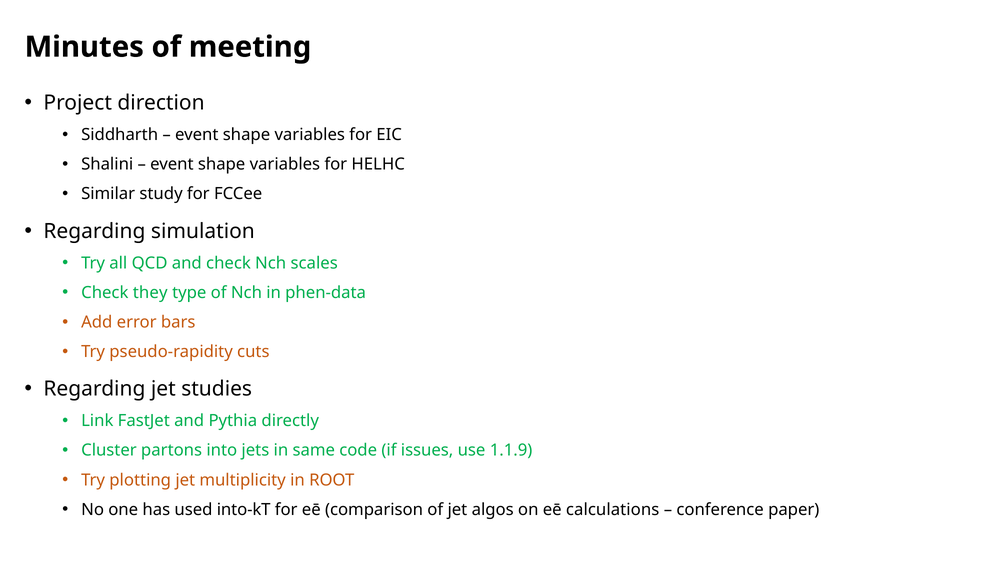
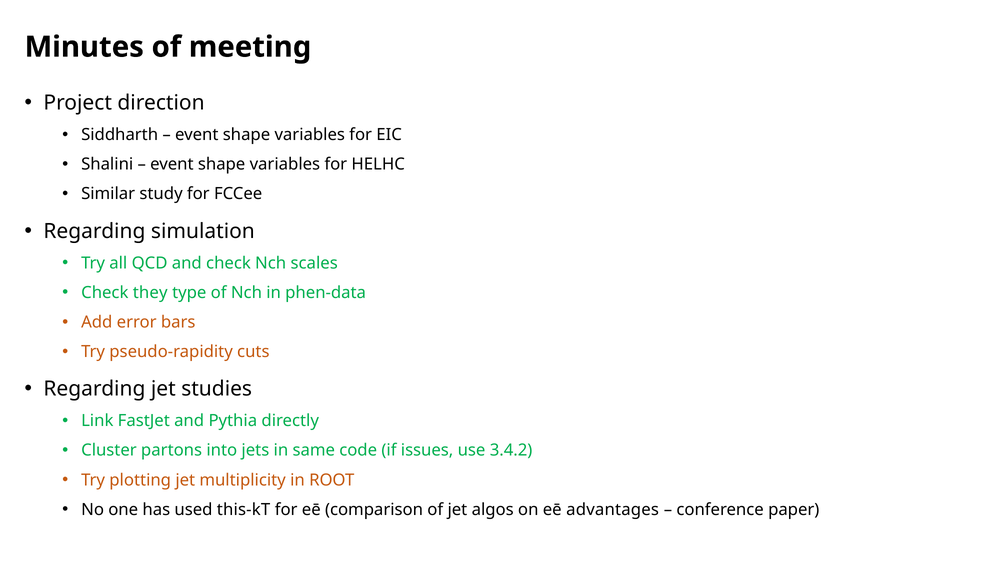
1.1.9: 1.1.9 -> 3.4.2
into-kT: into-kT -> this-kT
calculations: calculations -> advantages
